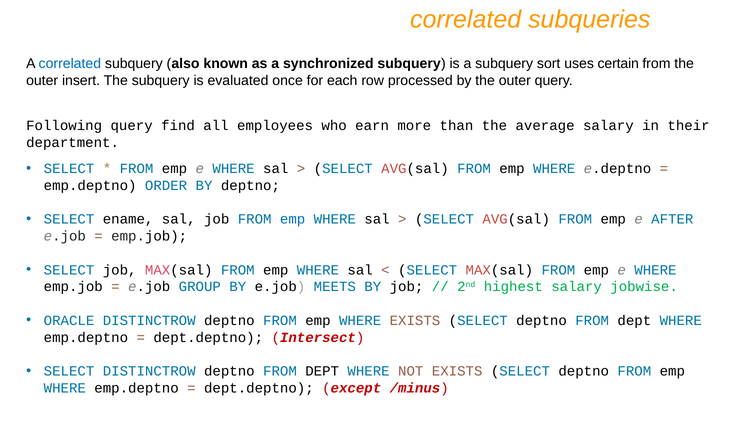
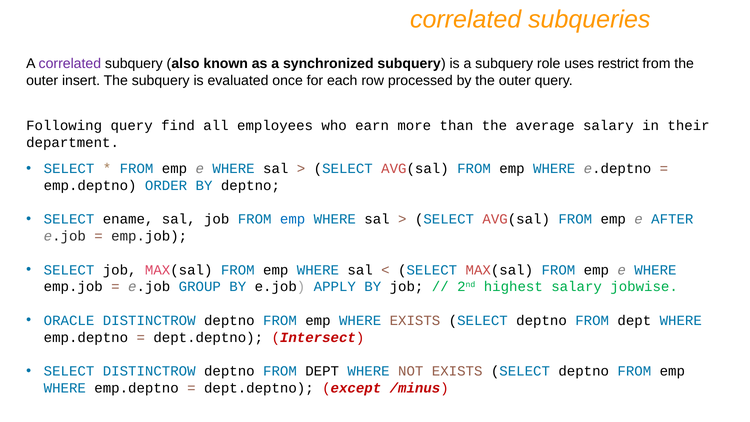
correlated at (70, 64) colour: blue -> purple
sort: sort -> role
certain: certain -> restrict
MEETS: MEETS -> APPLY
